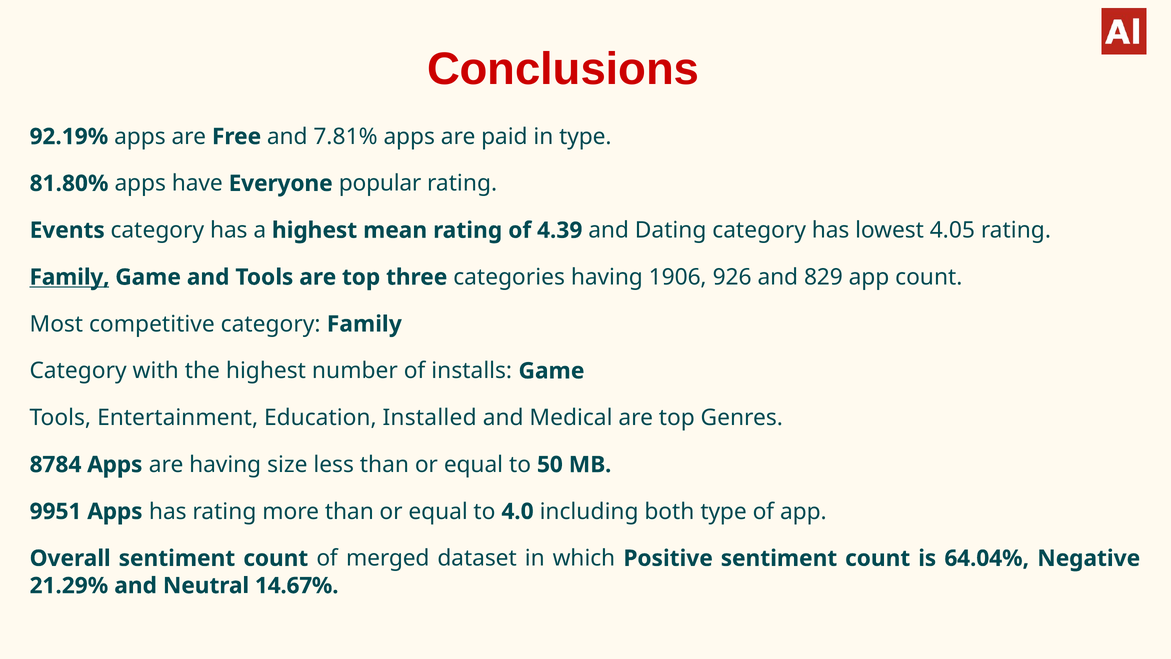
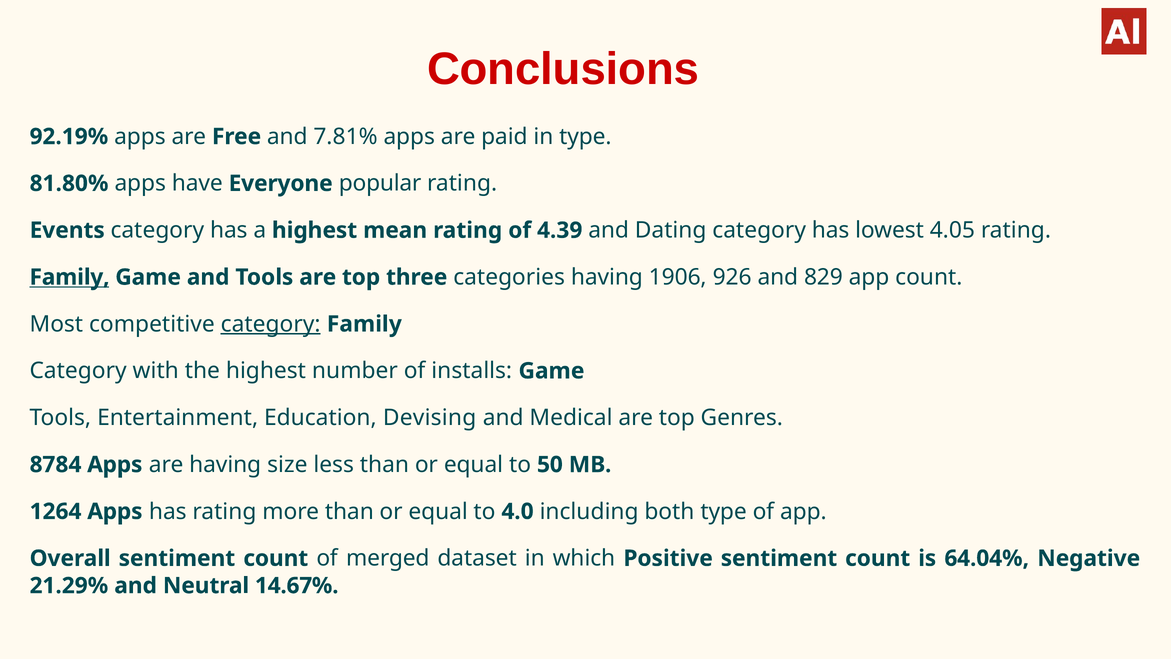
category at (271, 324) underline: none -> present
Installed: Installed -> Devising
9951: 9951 -> 1264
